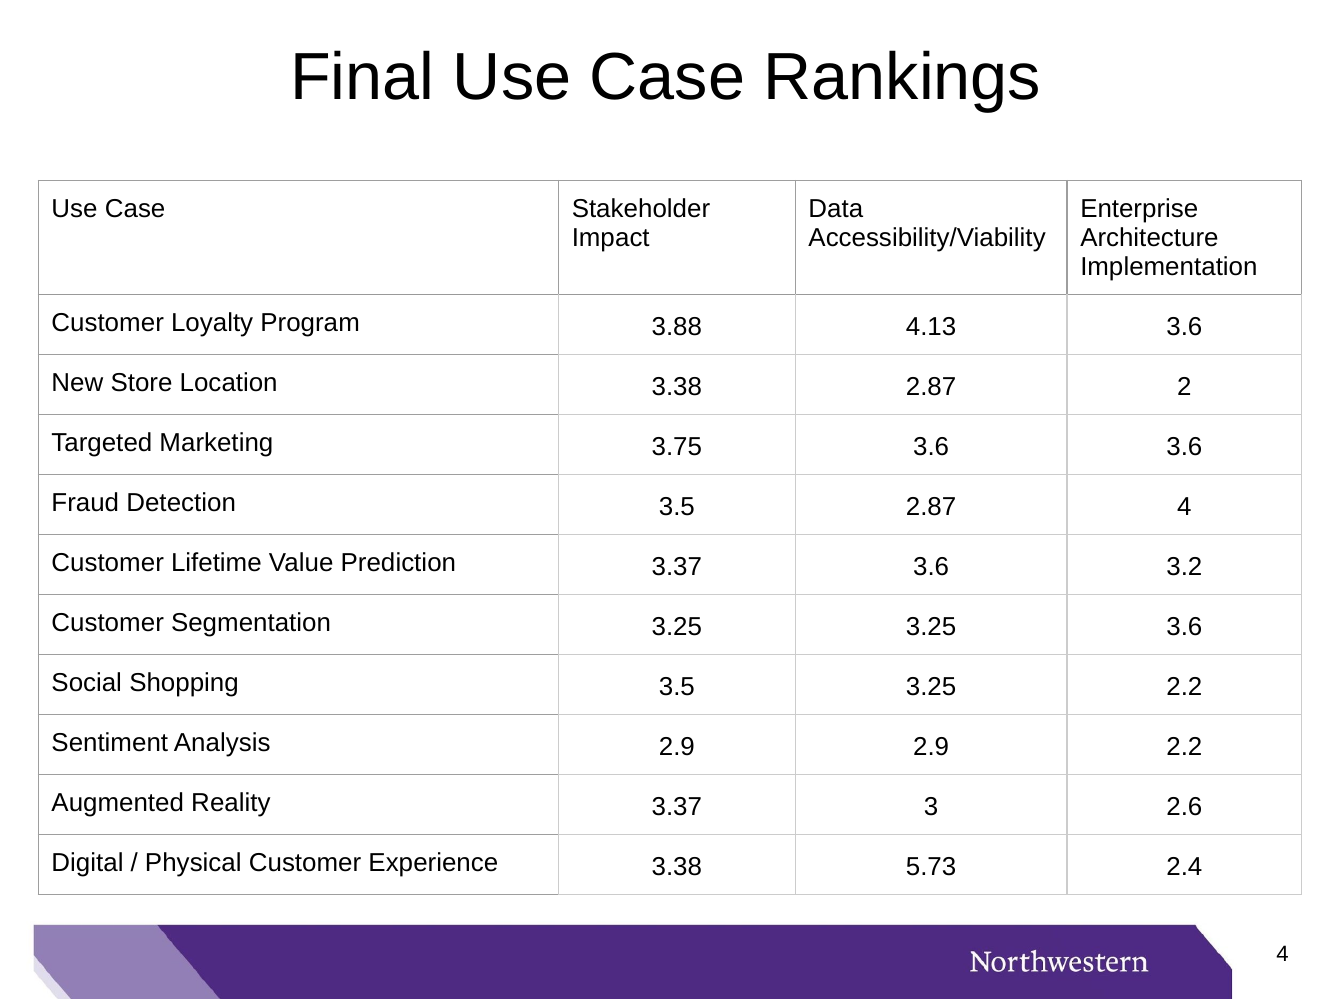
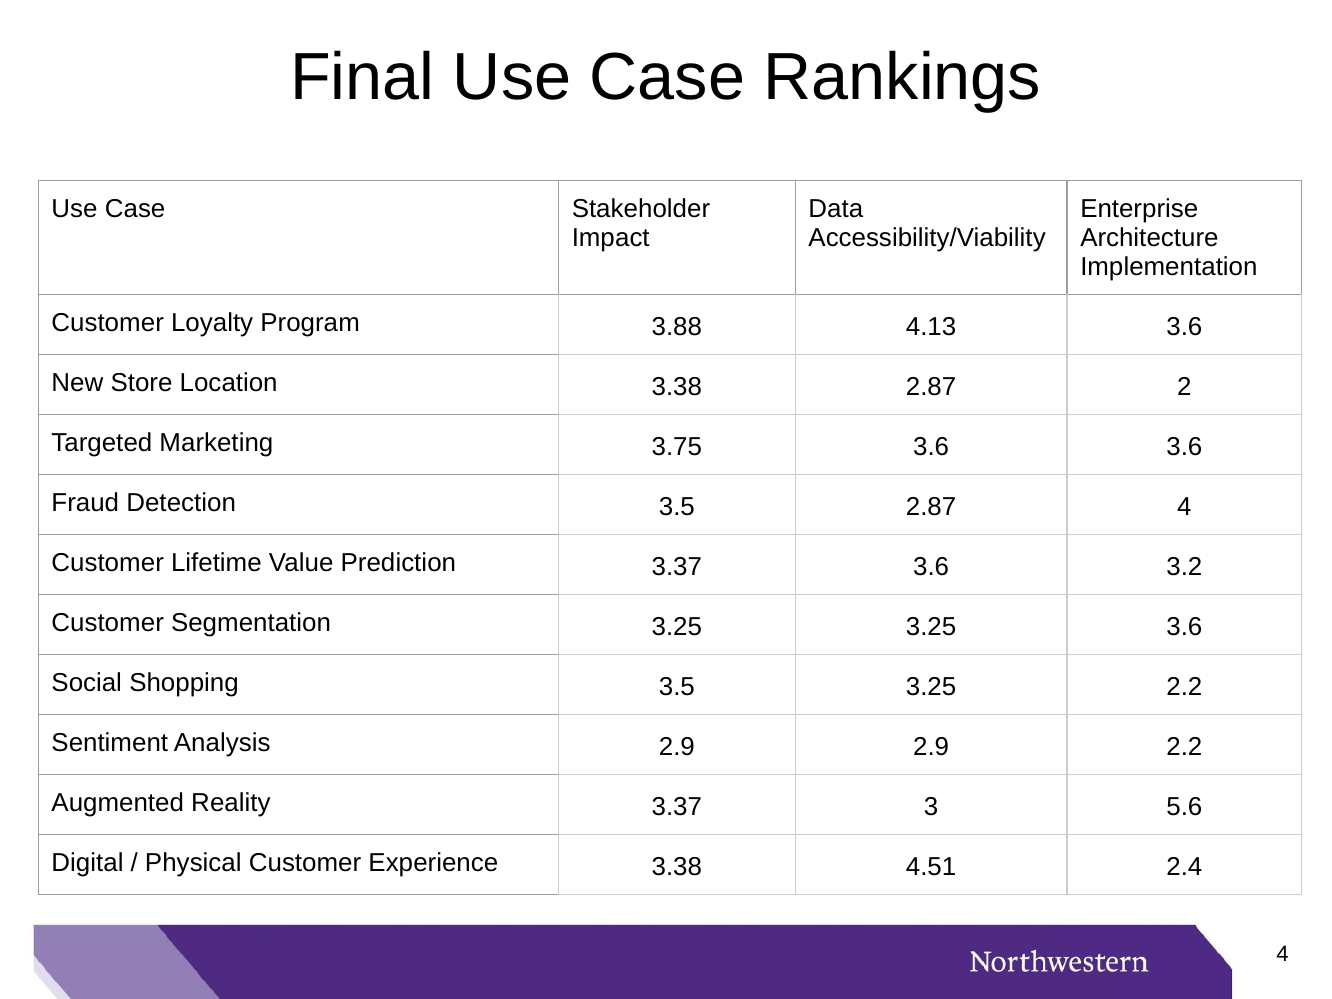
2.6: 2.6 -> 5.6
5.73: 5.73 -> 4.51
